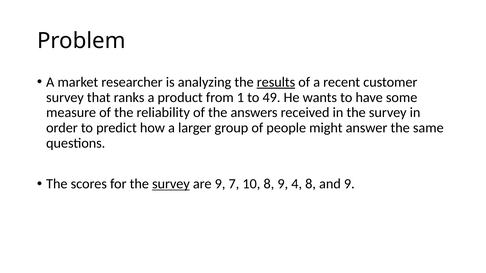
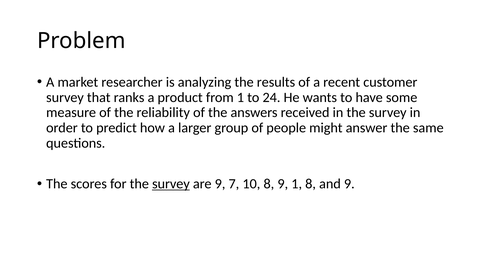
results underline: present -> none
49: 49 -> 24
9 4: 4 -> 1
